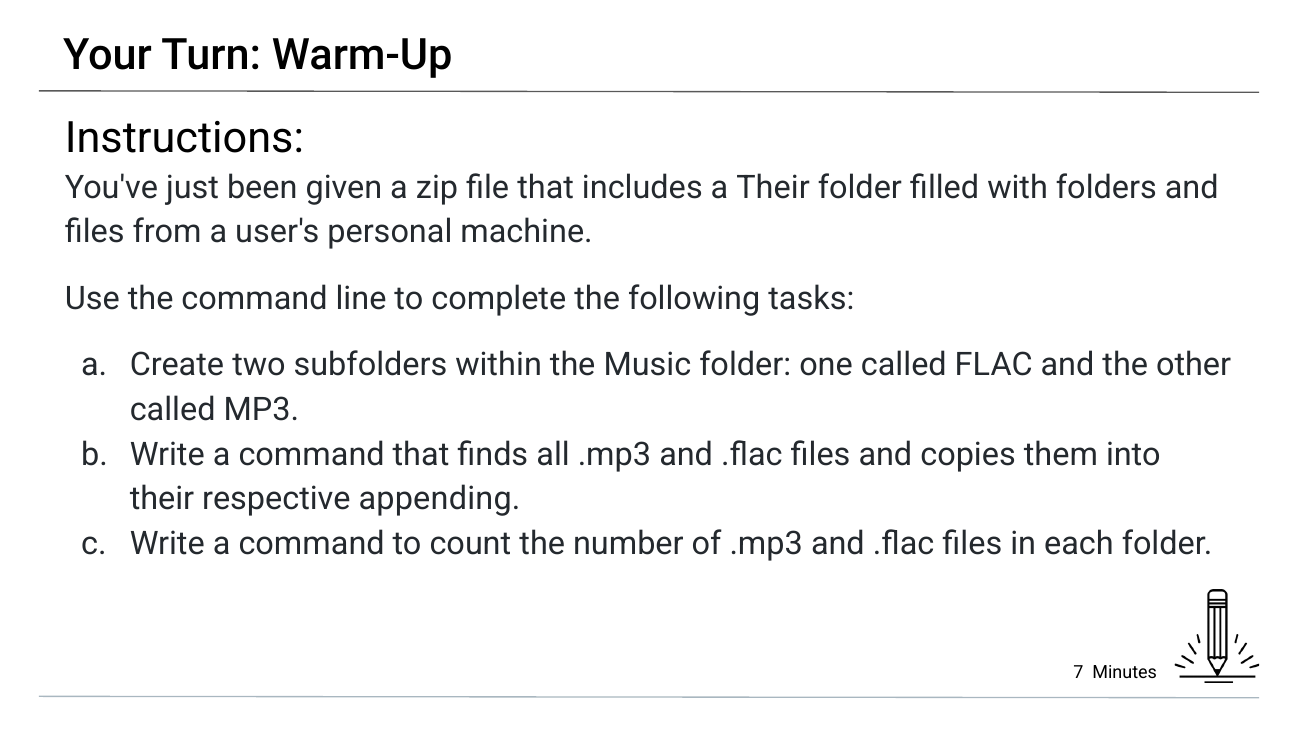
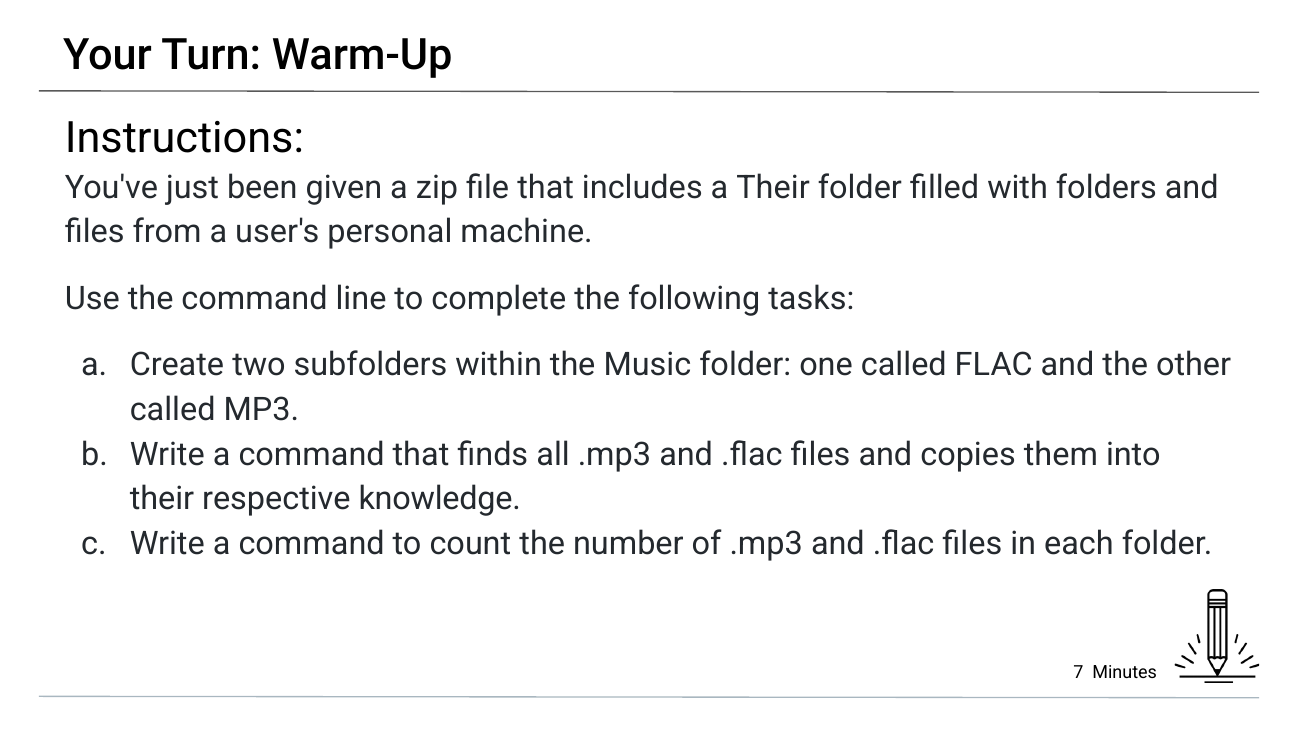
appending: appending -> knowledge
